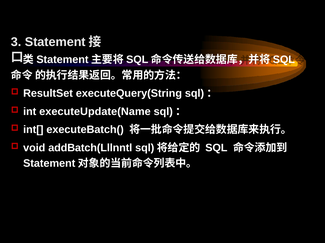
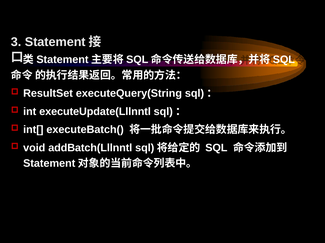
executeUpdate(Name: executeUpdate(Name -> executeUpdate(Lllnntl
